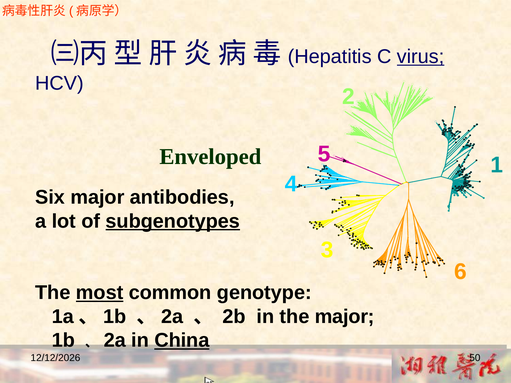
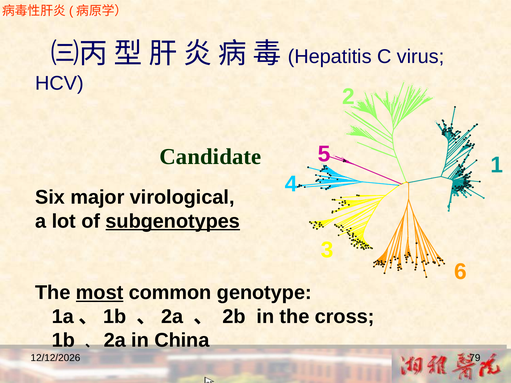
virus underline: present -> none
Enveloped: Enveloped -> Candidate
antibodies: antibodies -> virological
the major: major -> cross
China underline: present -> none
50: 50 -> 79
